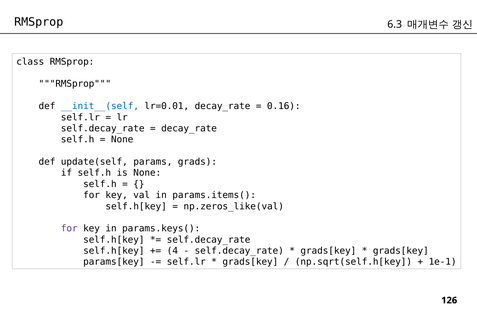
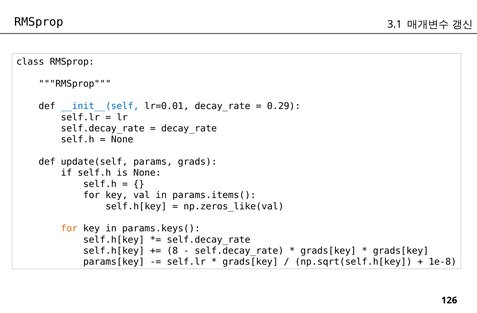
6.3: 6.3 -> 3.1
0.16: 0.16 -> 0.29
for at (69, 229) colour: purple -> orange
4: 4 -> 8
1e-1: 1e-1 -> 1e-8
